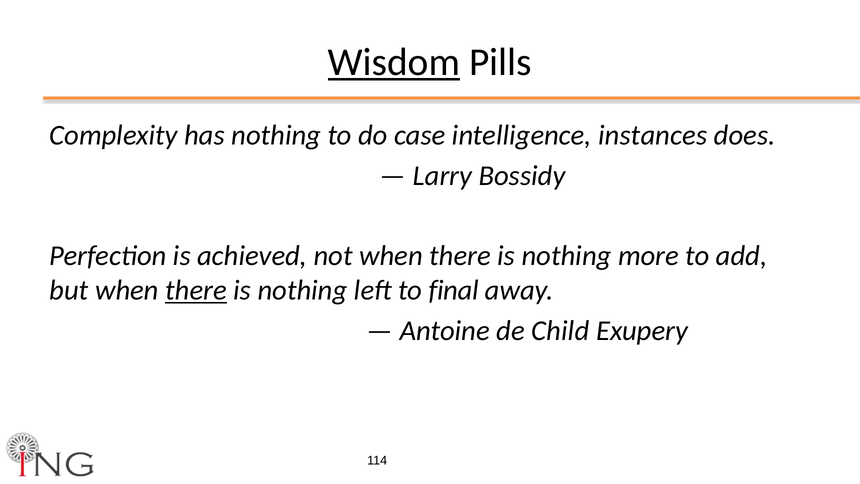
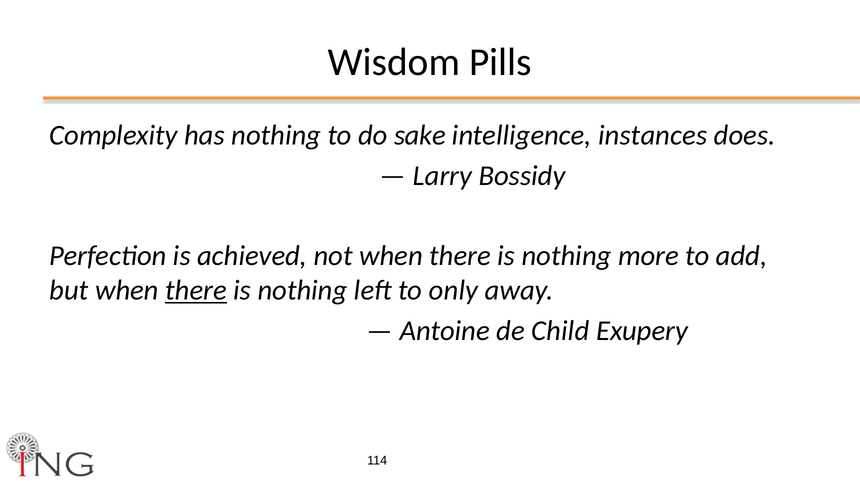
Wisdom underline: present -> none
case: case -> sake
final: final -> only
